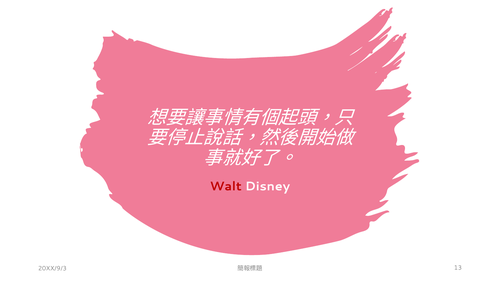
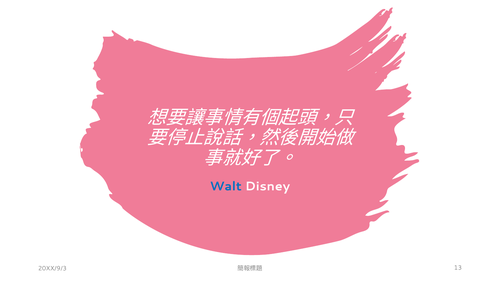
Walt colour: red -> blue
